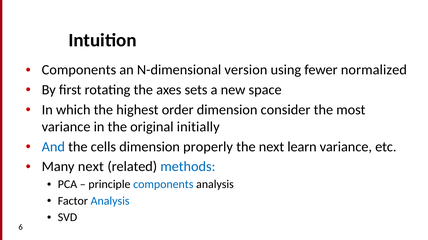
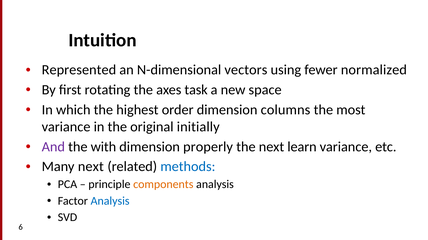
Components at (79, 70): Components -> Represented
version: version -> vectors
sets: sets -> task
consider: consider -> columns
And colour: blue -> purple
cells: cells -> with
components at (163, 185) colour: blue -> orange
